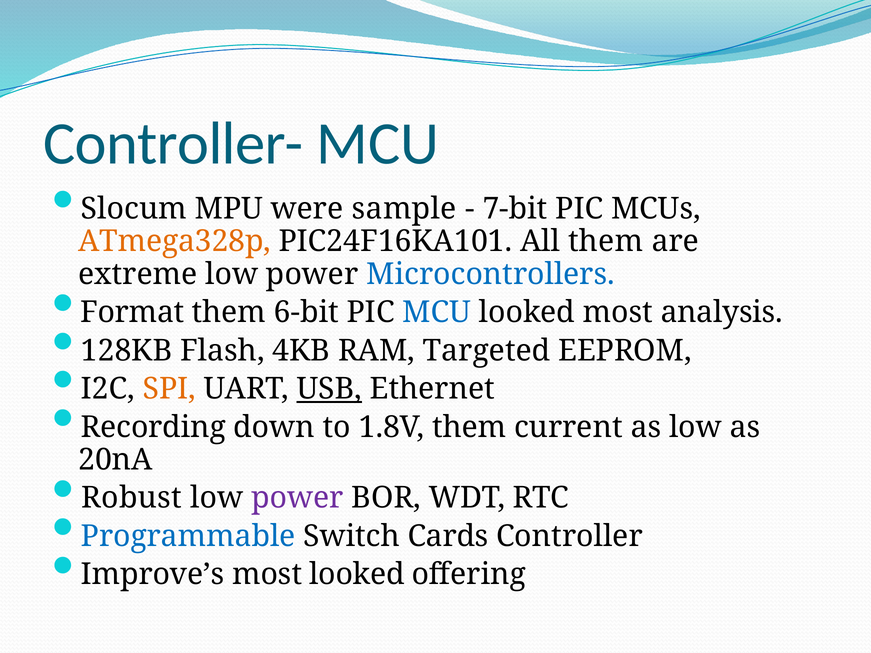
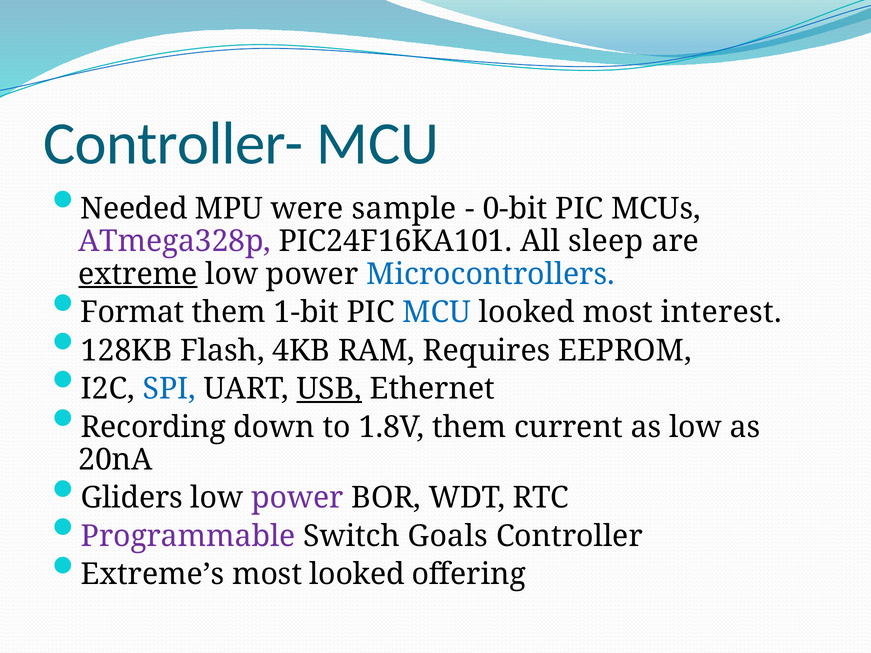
Slocum: Slocum -> Needed
7-bit: 7-bit -> 0-bit
ATmega328p colour: orange -> purple
All them: them -> sleep
extreme underline: none -> present
6-bit: 6-bit -> 1-bit
analysis: analysis -> interest
Targeted: Targeted -> Requires
SPI colour: orange -> blue
Robust: Robust -> Gliders
Programmable colour: blue -> purple
Cards: Cards -> Goals
Improve’s: Improve’s -> Extreme’s
